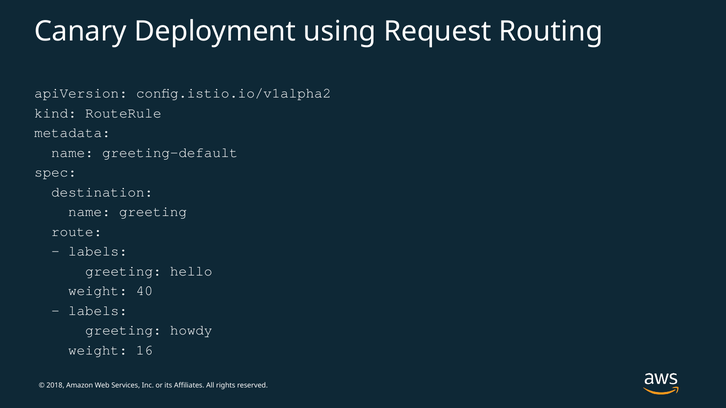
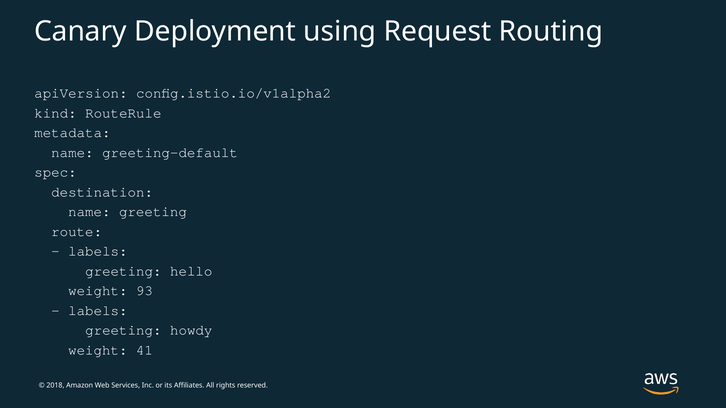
40: 40 -> 93
16: 16 -> 41
